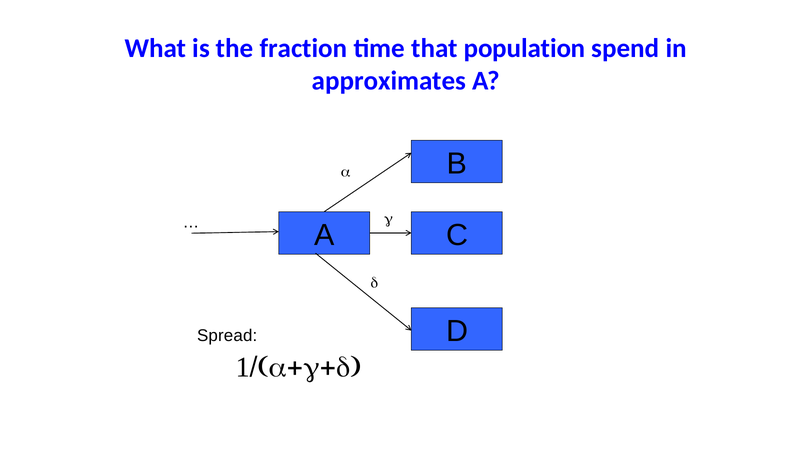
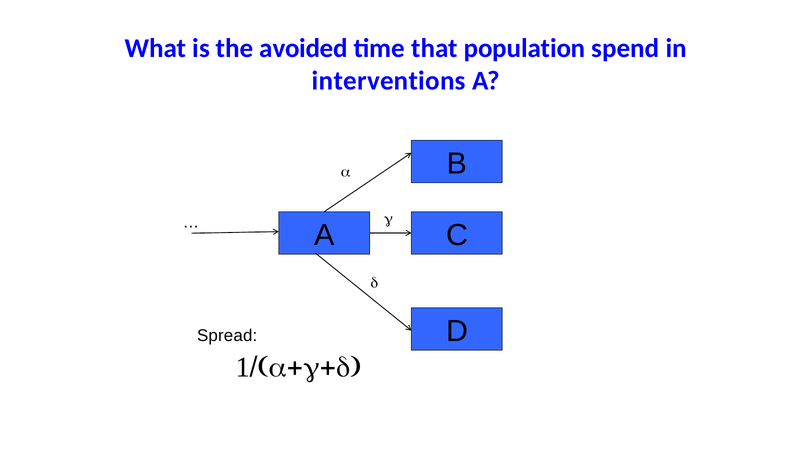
fraction: fraction -> avoided
approximates: approximates -> interventions
